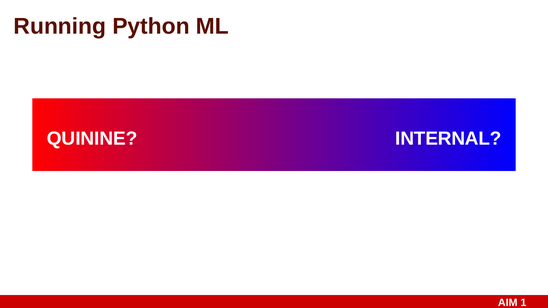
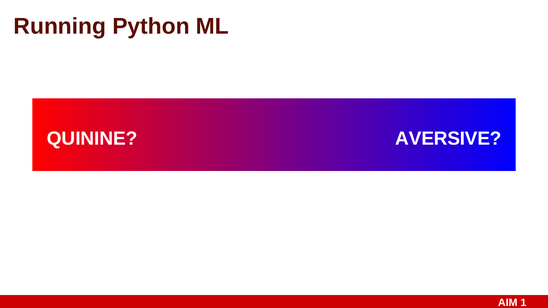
INTERNAL: INTERNAL -> AVERSIVE
